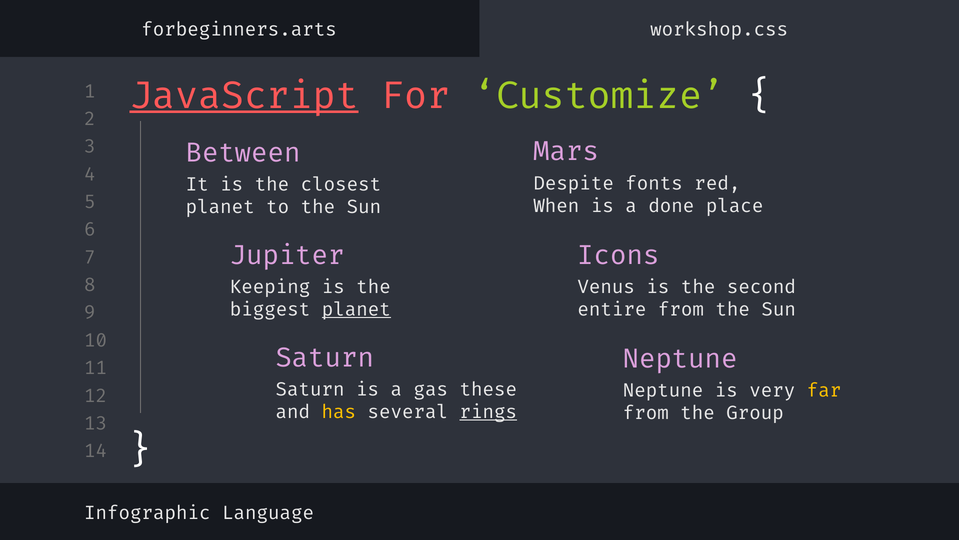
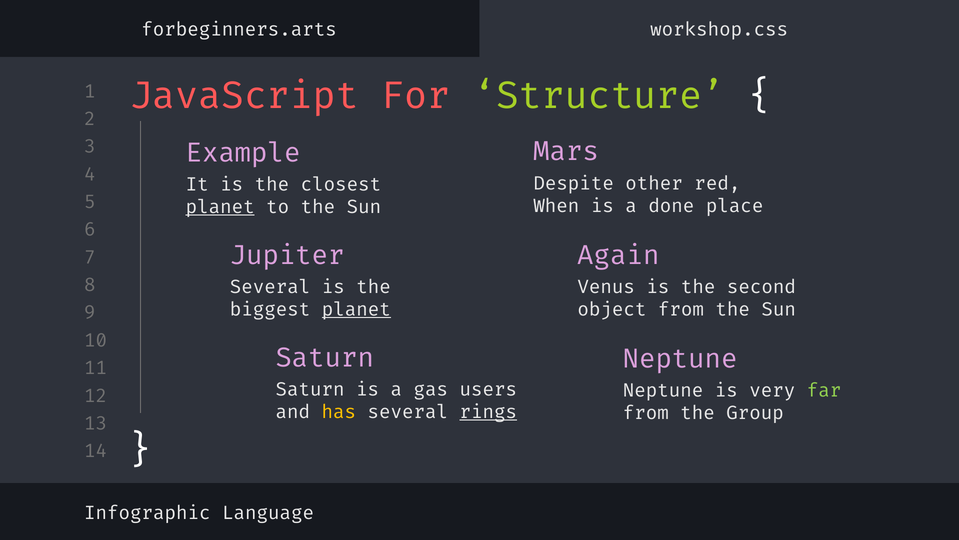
JavaScript underline: present -> none
Customize: Customize -> Structure
Between: Between -> Example
fonts: fonts -> other
planet at (220, 207) underline: none -> present
Icons: Icons -> Again
Keeping at (270, 287): Keeping -> Several
entire: entire -> object
these: these -> users
far colour: yellow -> light green
